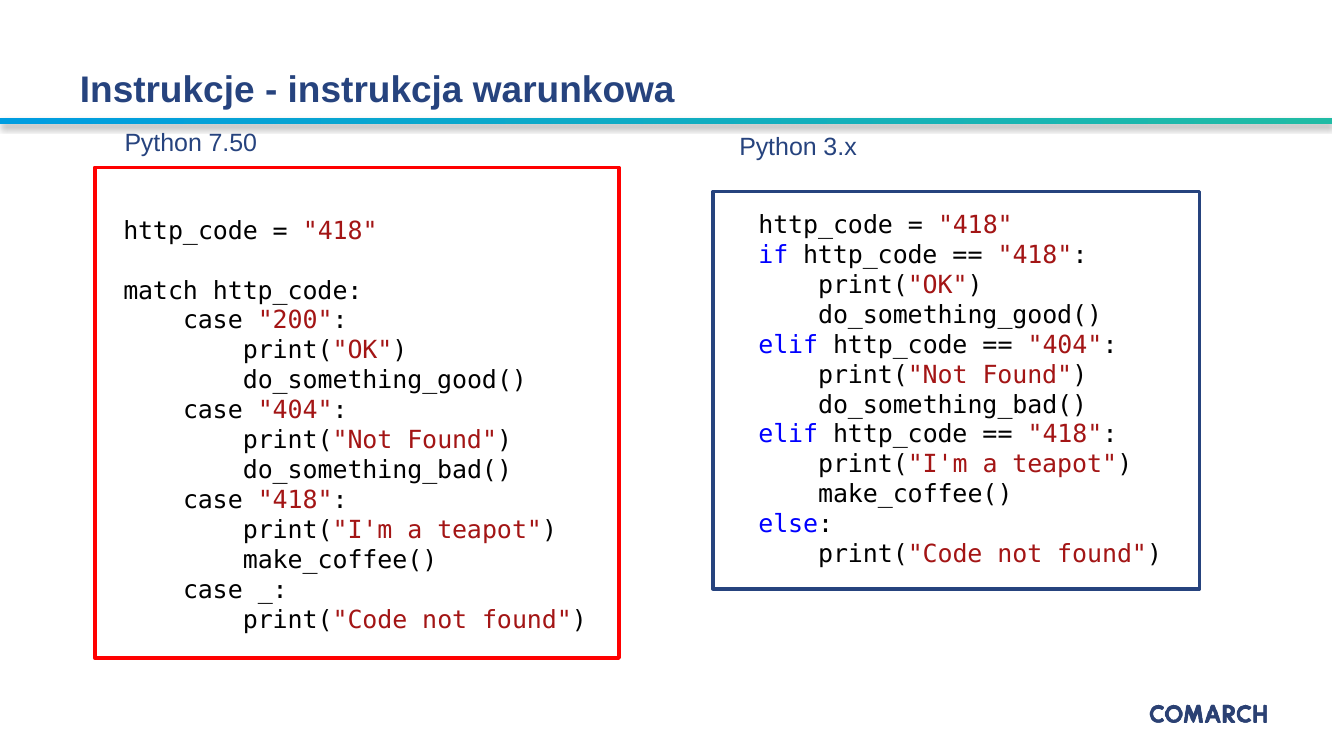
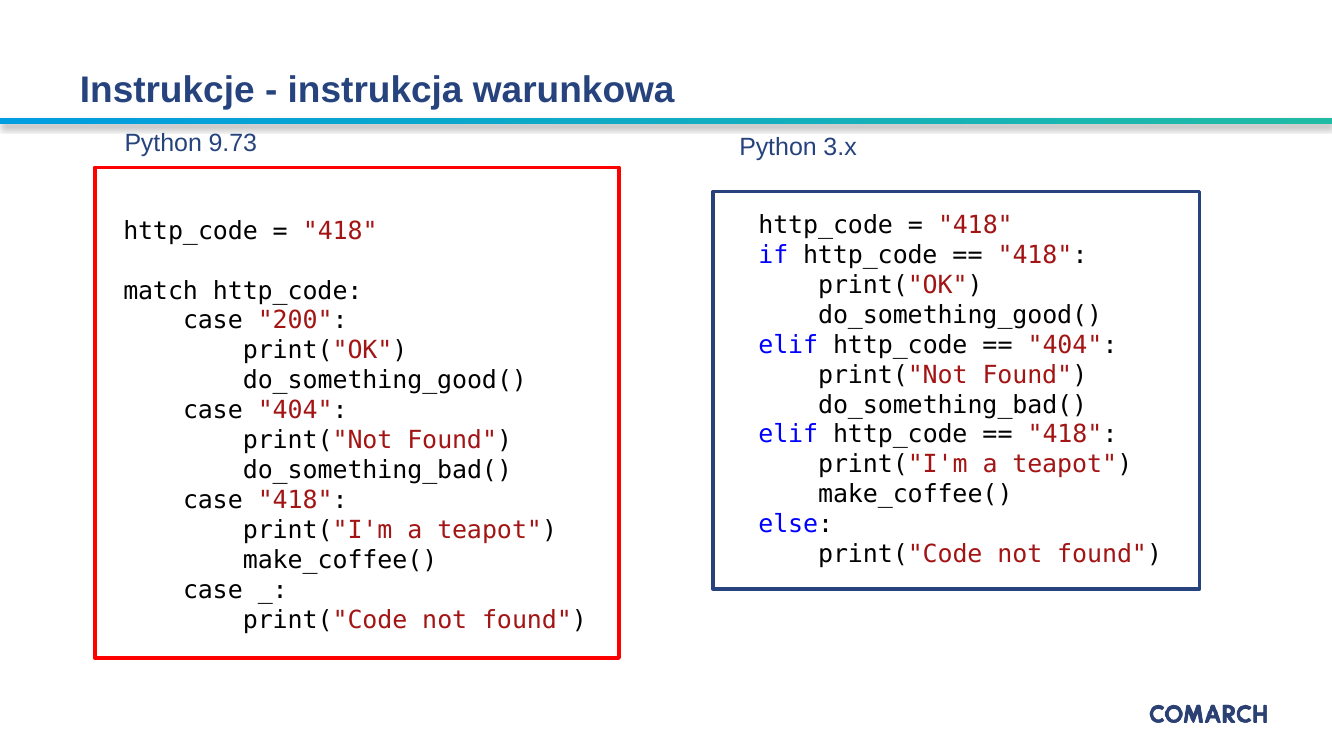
7.50: 7.50 -> 9.73
